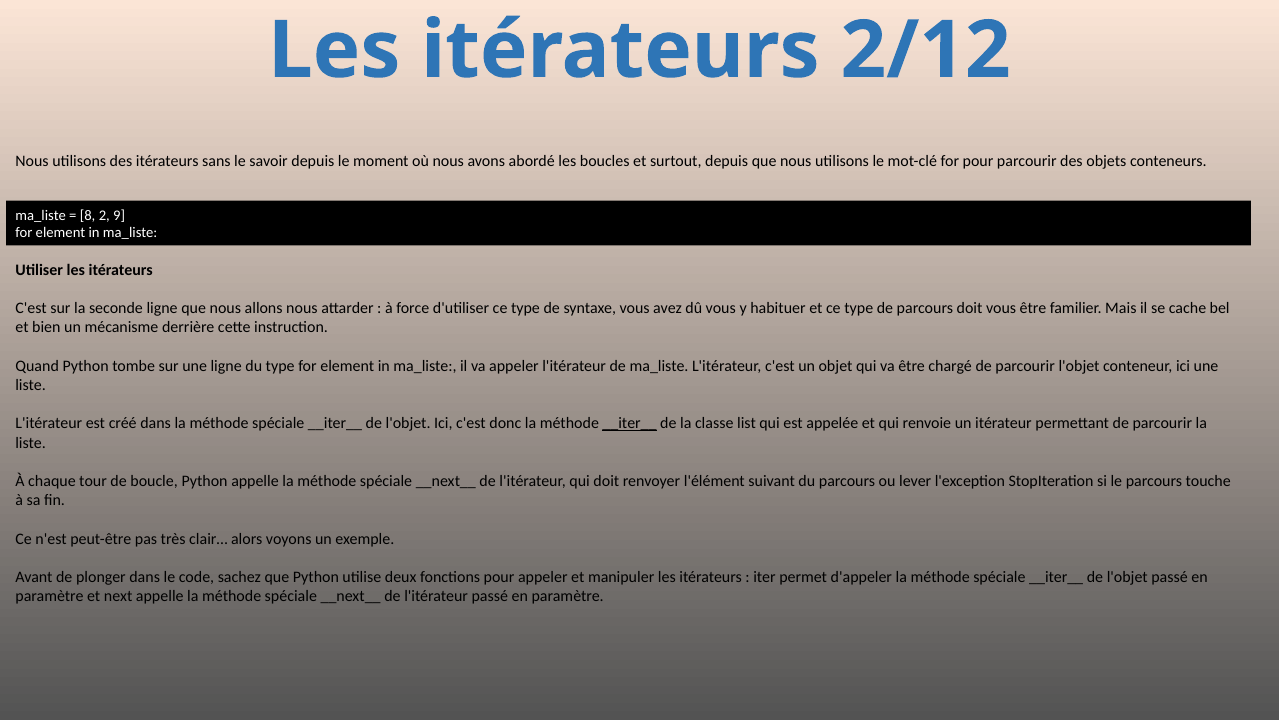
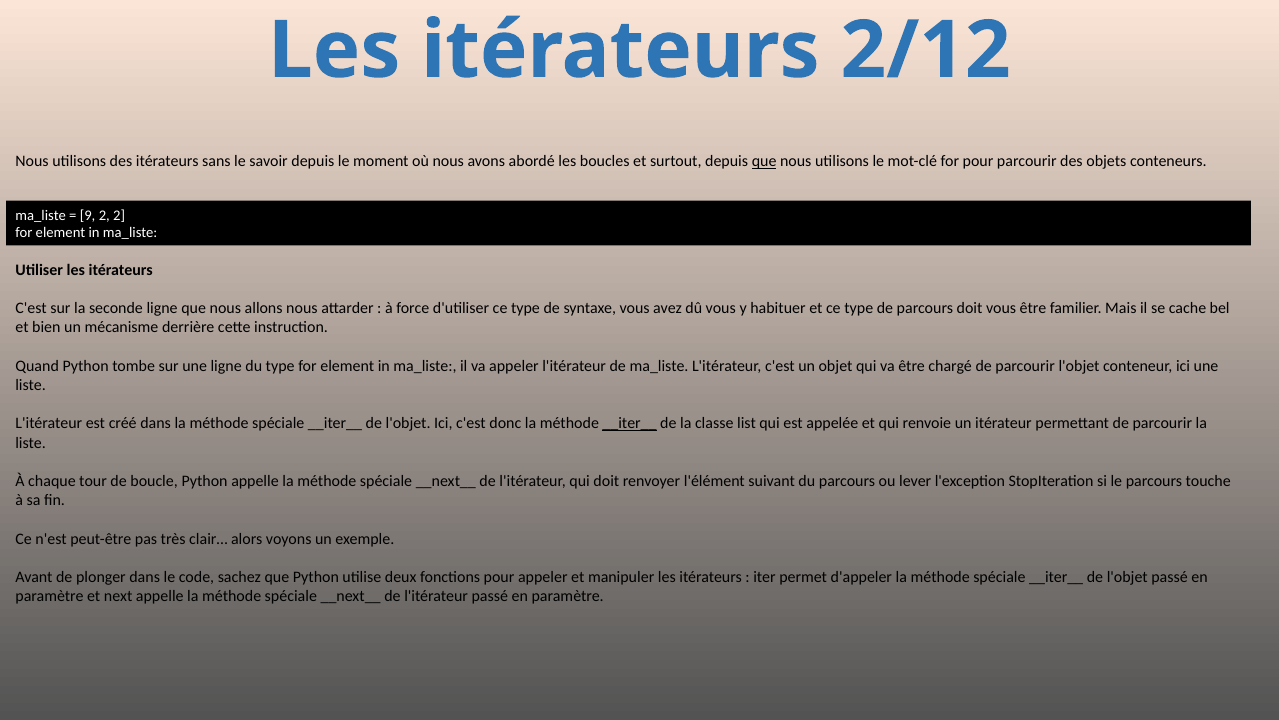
que at (764, 161) underline: none -> present
8: 8 -> 9
2 9: 9 -> 2
